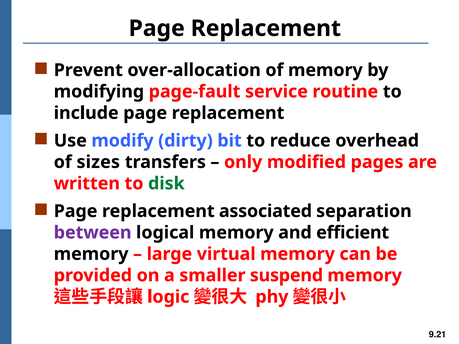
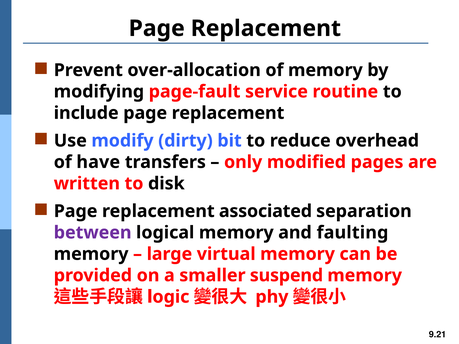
sizes: sizes -> have
disk colour: green -> black
efficient: efficient -> faulting
